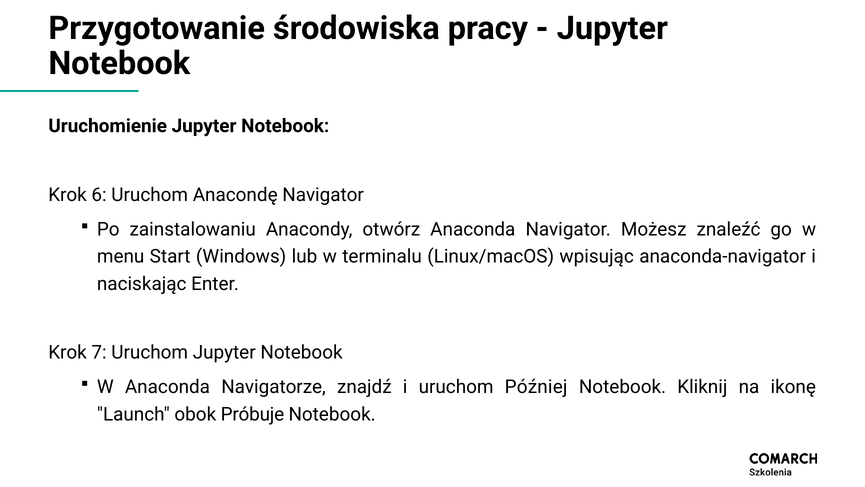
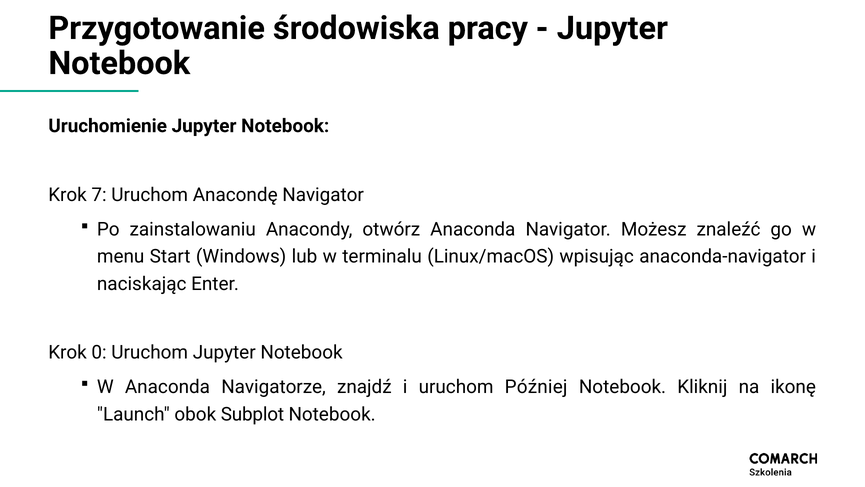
6: 6 -> 7
7: 7 -> 0
Próbuje: Próbuje -> Subplot
